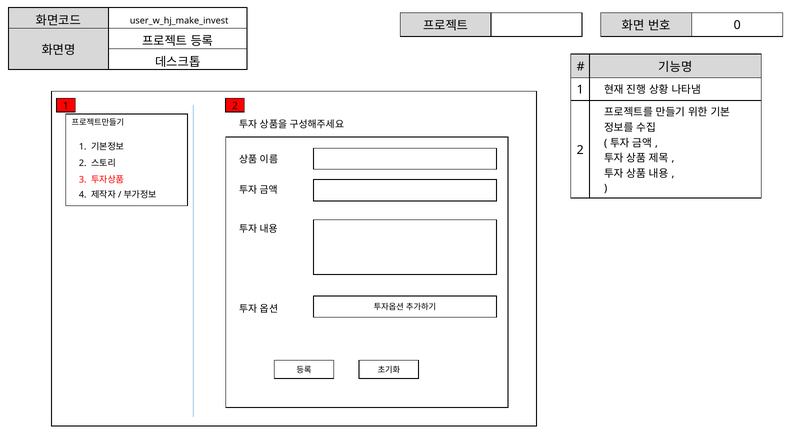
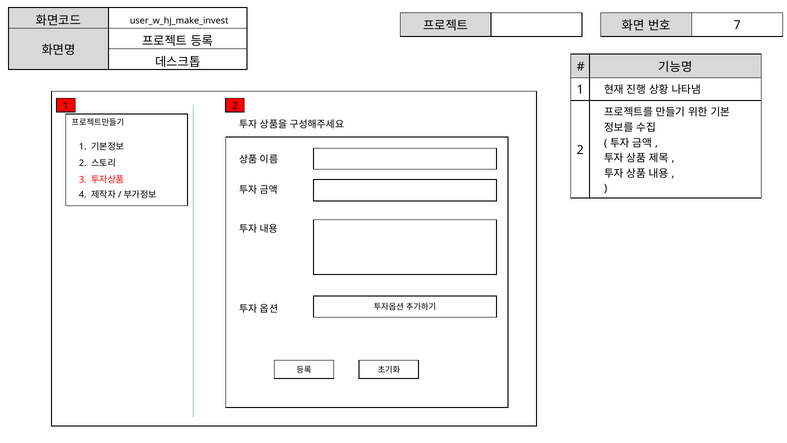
0: 0 -> 7
